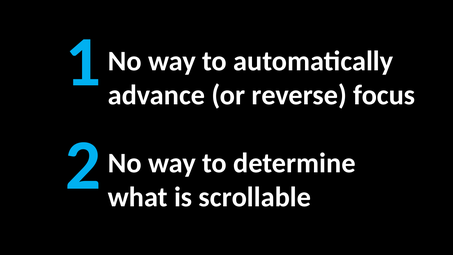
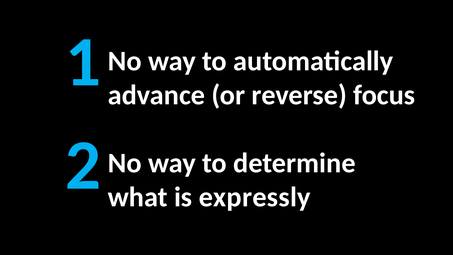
scrollable: scrollable -> expressly
